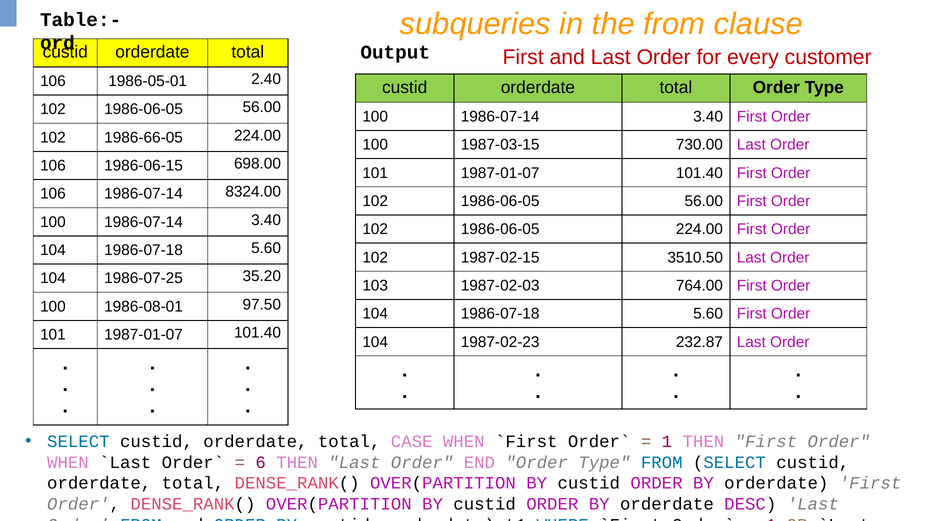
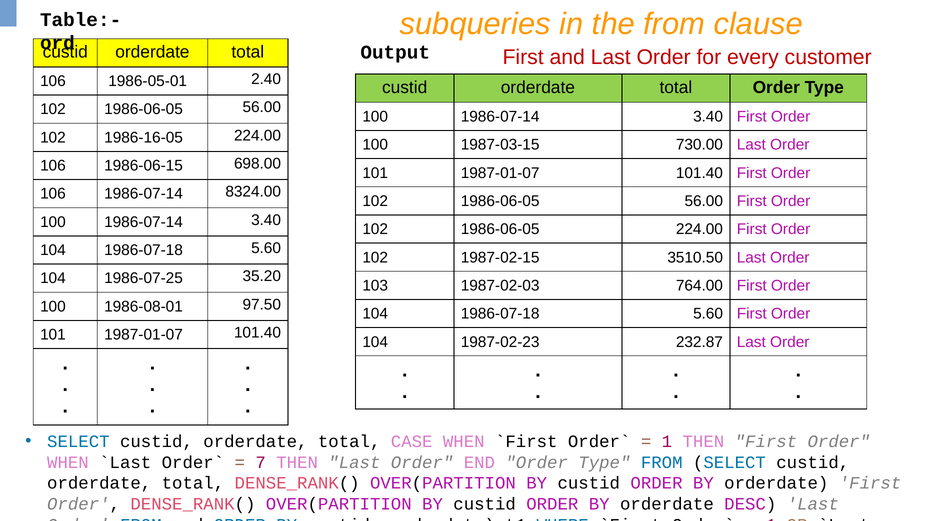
1986-66-05: 1986-66-05 -> 1986-16-05
6: 6 -> 7
